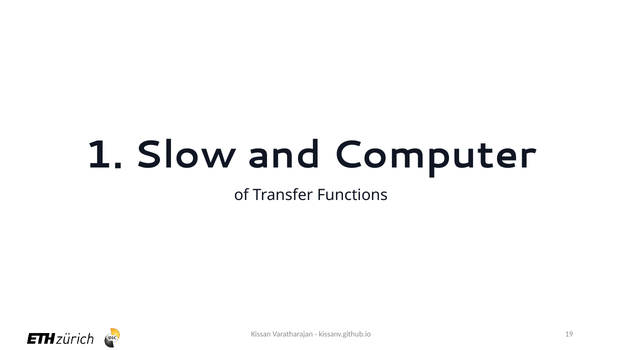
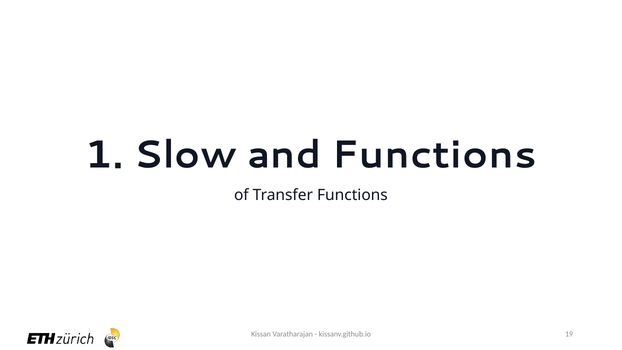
and Computer: Computer -> Functions
